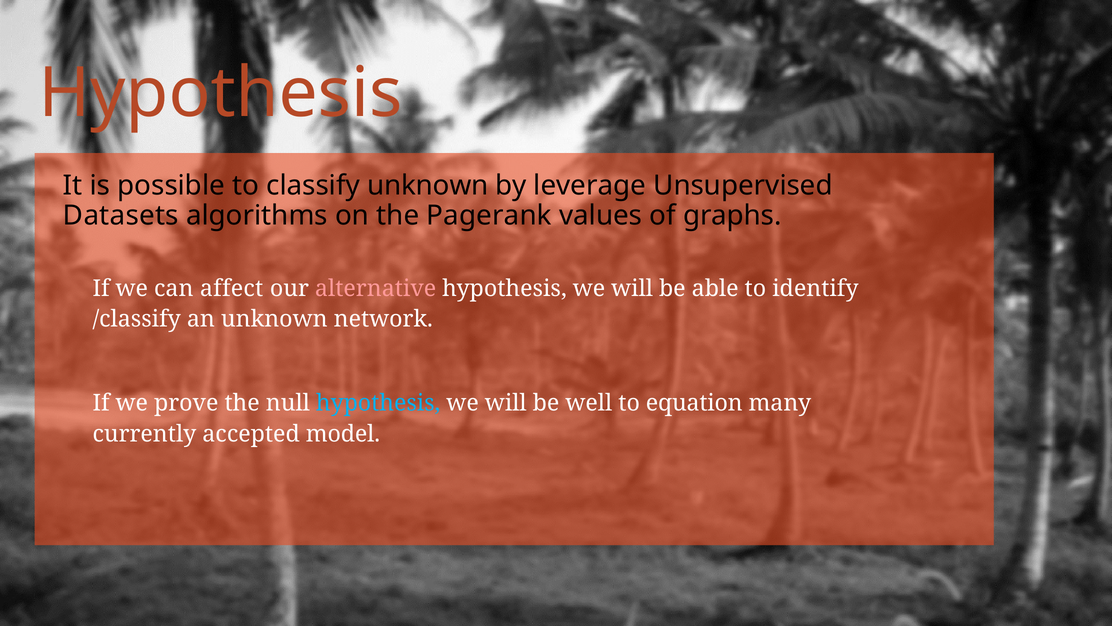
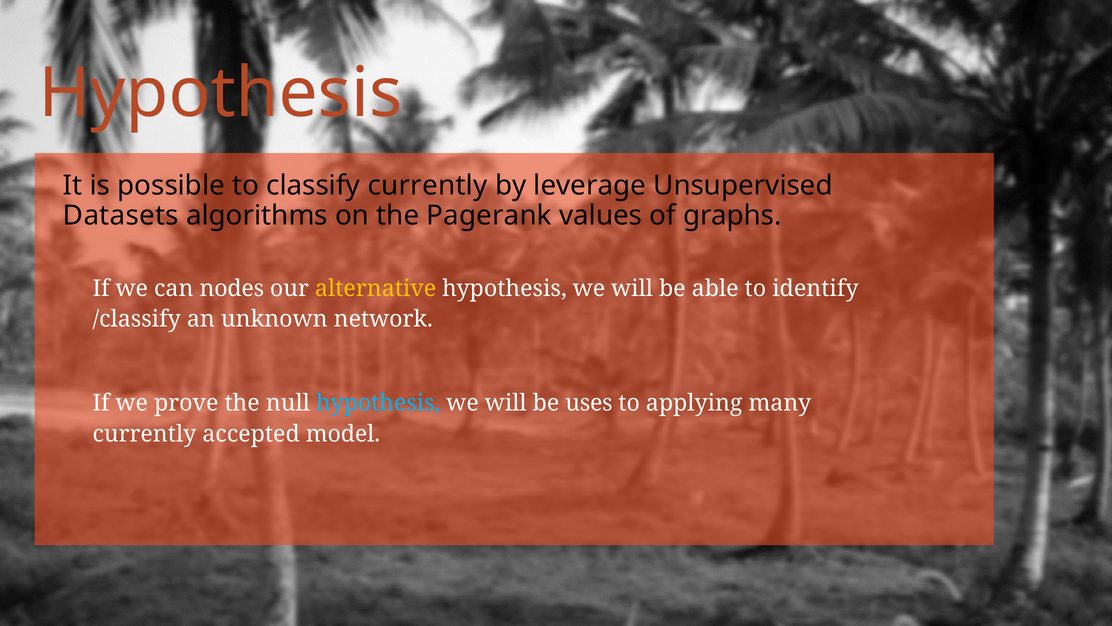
classify unknown: unknown -> currently
affect: affect -> nodes
alternative colour: pink -> yellow
well: well -> uses
equation: equation -> applying
